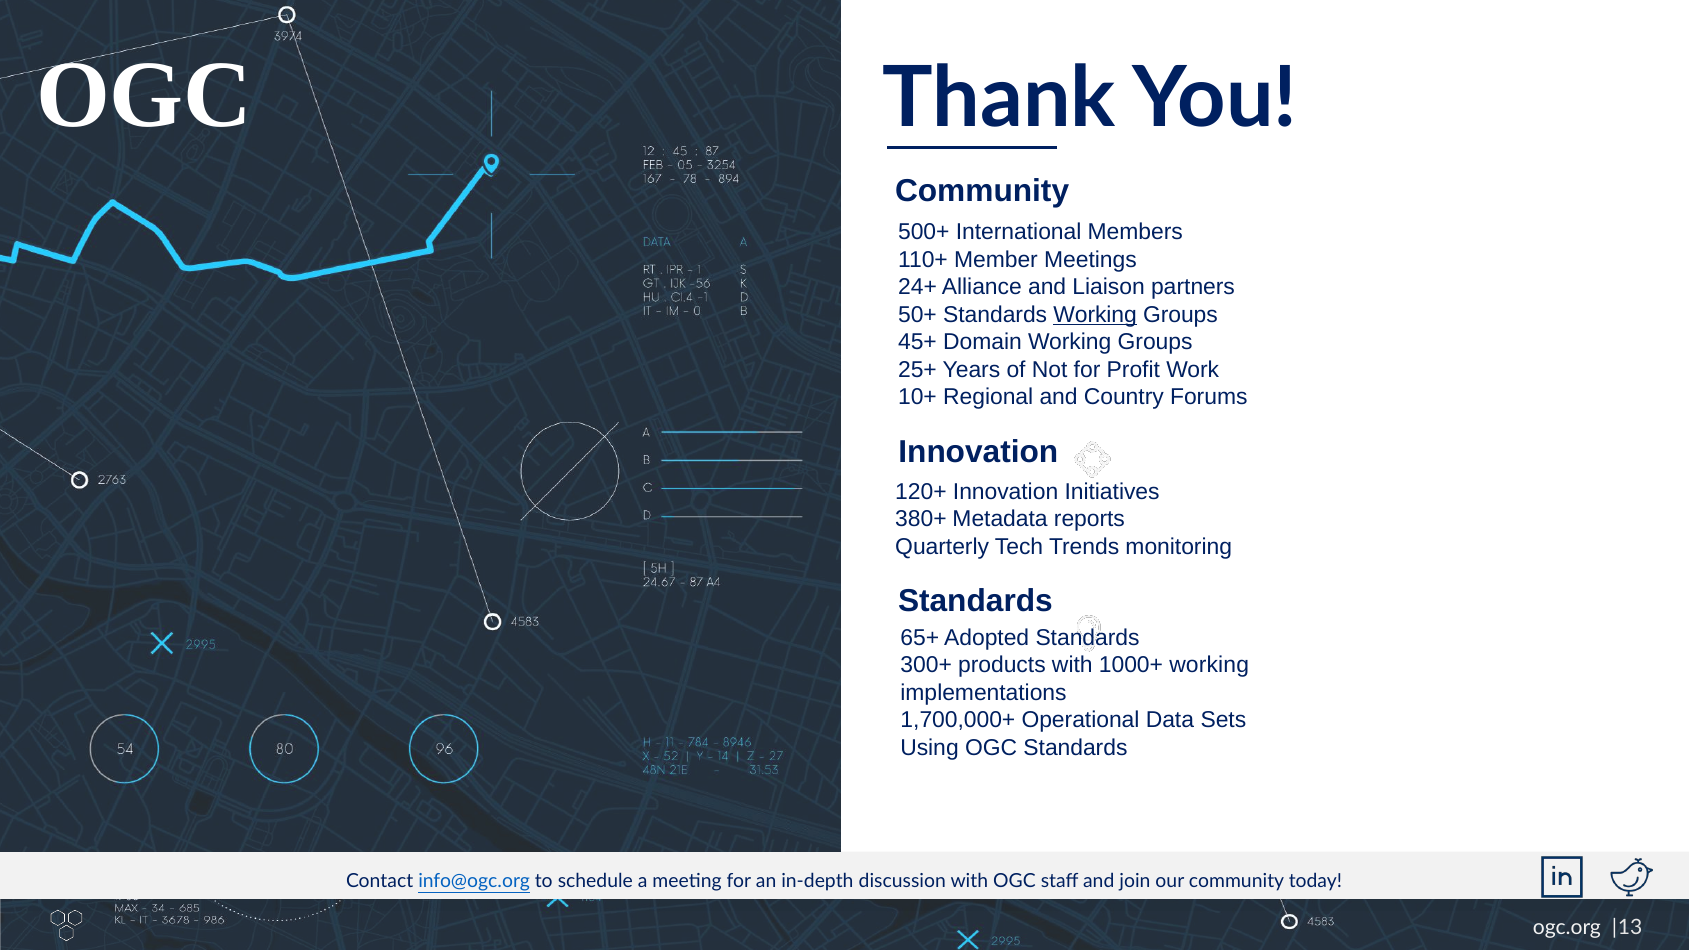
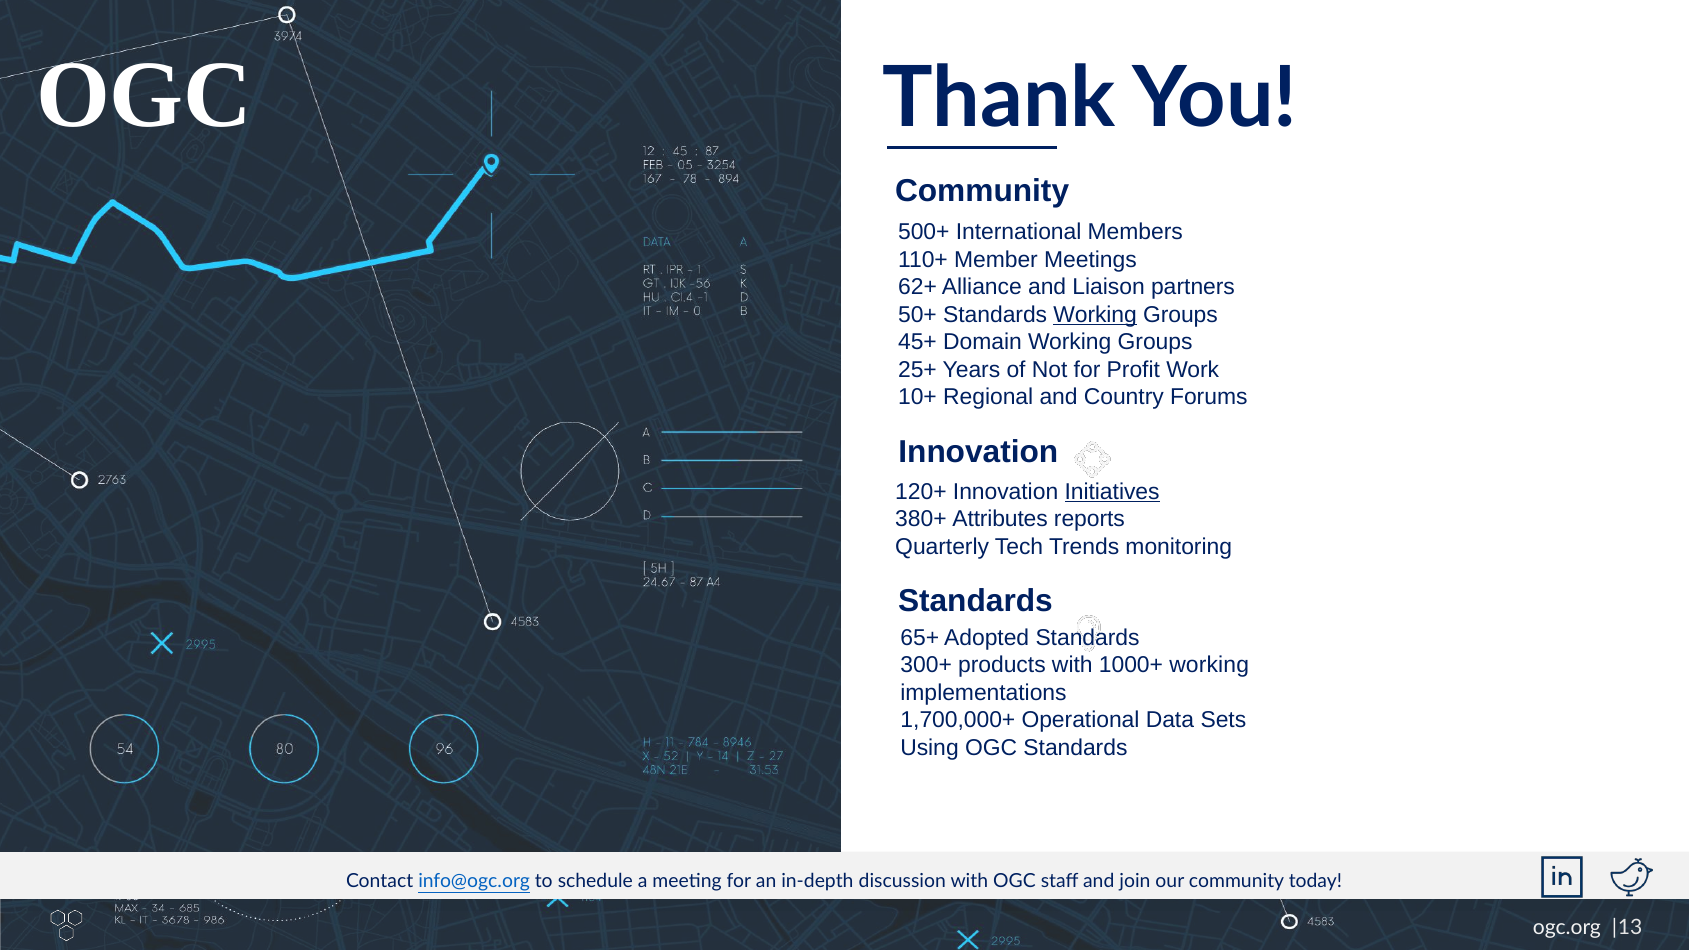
24+: 24+ -> 62+
Initiatives underline: none -> present
Metadata: Metadata -> Attributes
